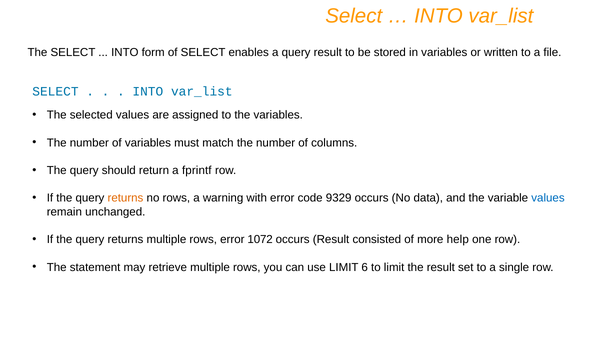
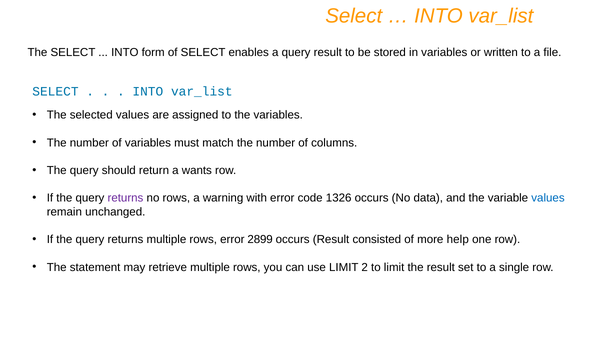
fprintf: fprintf -> wants
returns at (125, 198) colour: orange -> purple
9329: 9329 -> 1326
1072: 1072 -> 2899
6: 6 -> 2
